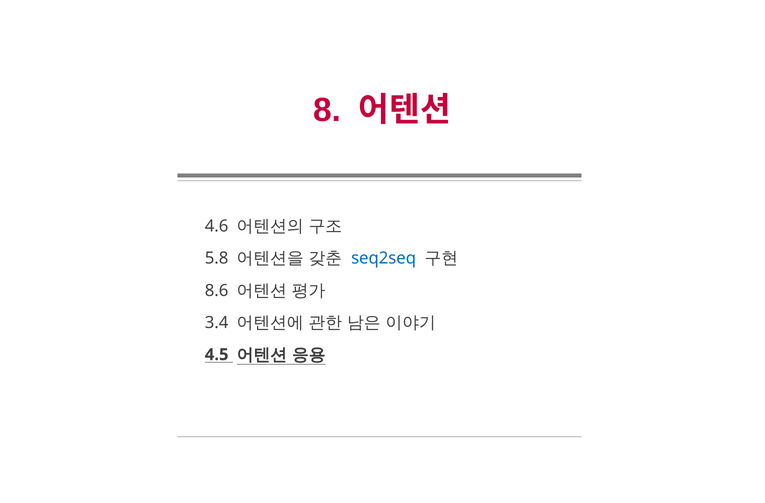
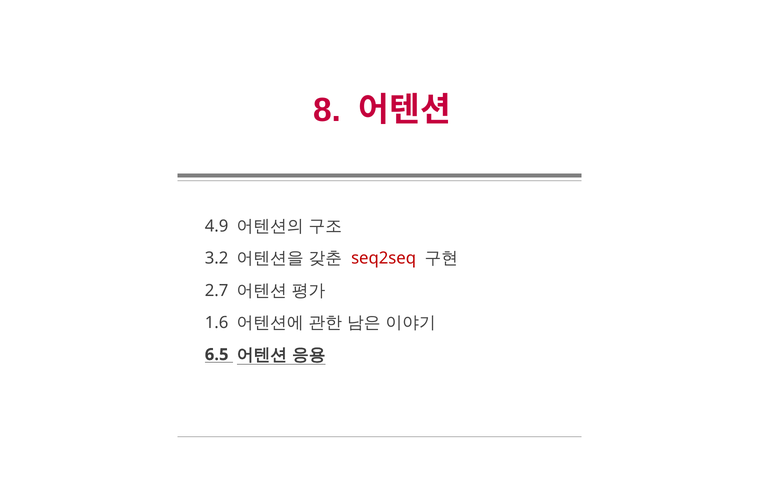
4.6: 4.6 -> 4.9
5.8: 5.8 -> 3.2
seq2seq colour: blue -> red
8.6: 8.6 -> 2.7
3.4: 3.4 -> 1.6
4.5: 4.5 -> 6.5
